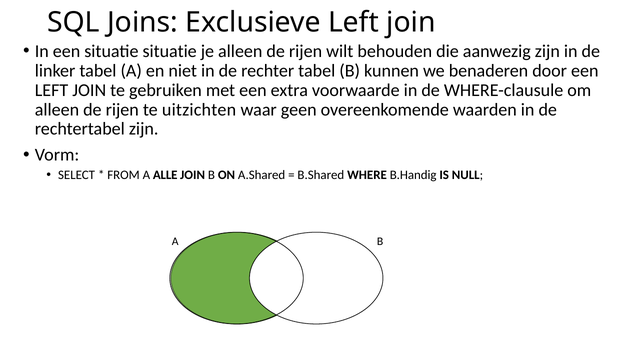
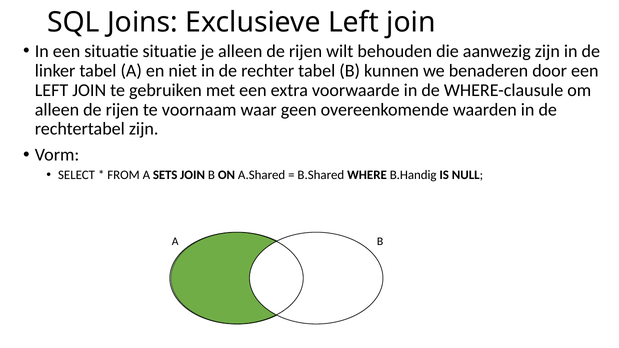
uitzichten: uitzichten -> voornaam
ALLE: ALLE -> SETS
